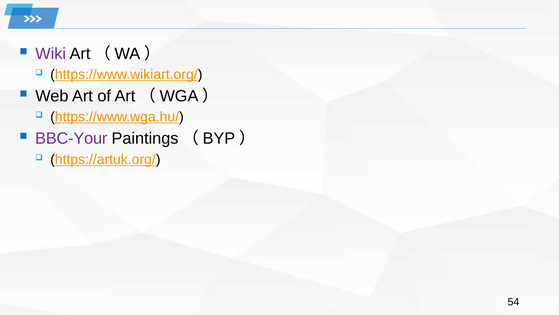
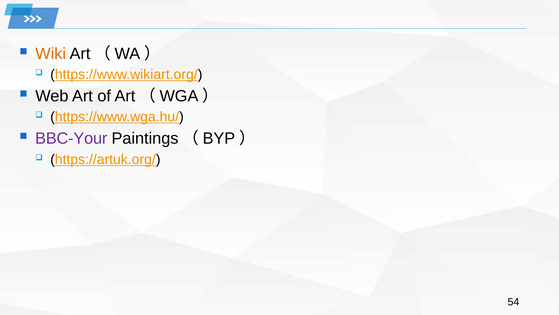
Wiki colour: purple -> orange
